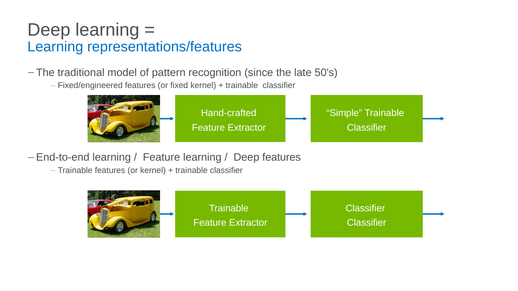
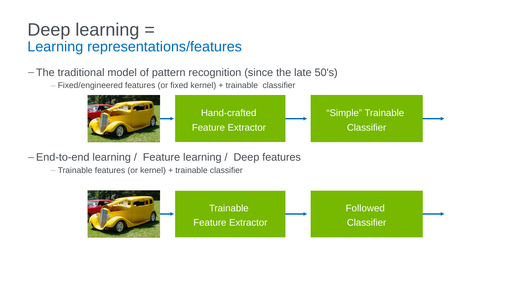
Classifier at (365, 208): Classifier -> Followed
